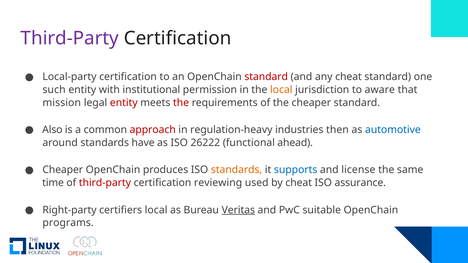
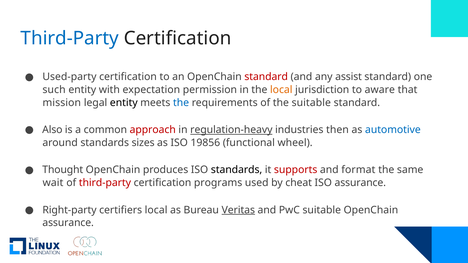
Third-Party at (70, 38) colour: purple -> blue
Local-party: Local-party -> Used-party
any cheat: cheat -> assist
institutional: institutional -> expectation
entity at (124, 103) colour: red -> black
the at (181, 103) colour: red -> blue
the cheaper: cheaper -> suitable
regulation-heavy underline: none -> present
have: have -> sizes
26222: 26222 -> 19856
ahead: ahead -> wheel
Cheaper at (63, 170): Cheaper -> Thought
standards at (237, 170) colour: orange -> black
supports colour: blue -> red
license: license -> format
time: time -> wait
reviewing: reviewing -> programs
programs at (68, 223): programs -> assurance
